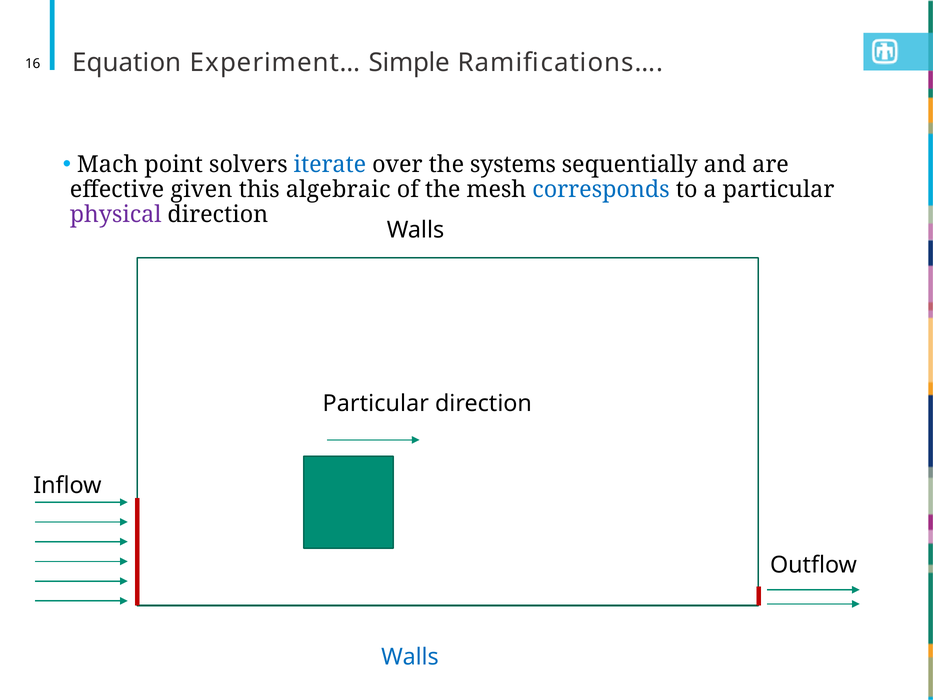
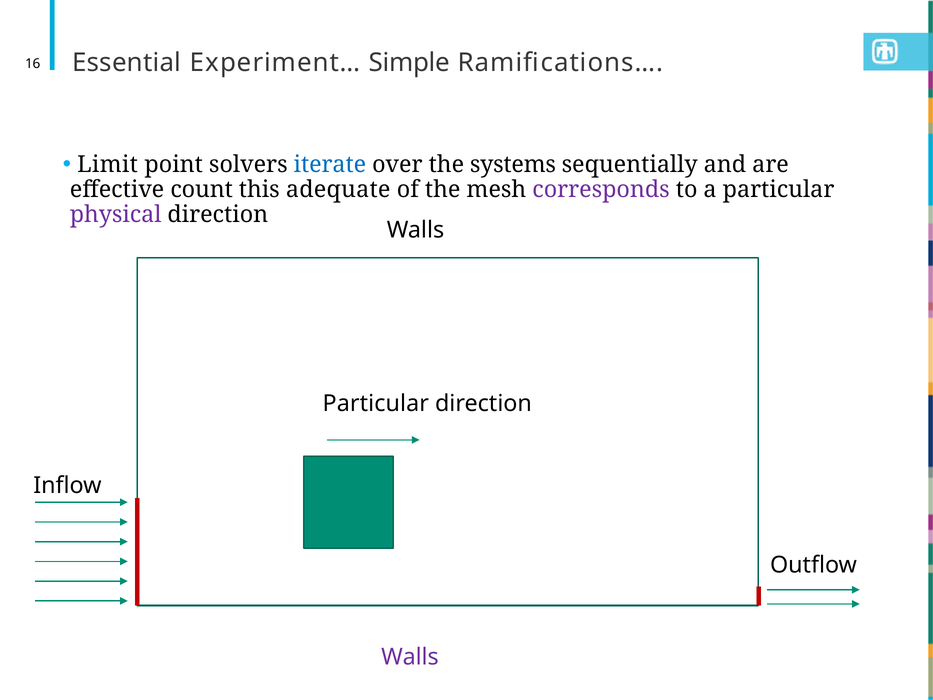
Equation: Equation -> Essential
Mach: Mach -> Limit
given: given -> count
algebraic: algebraic -> adequate
corresponds colour: blue -> purple
Walls at (410, 657) colour: blue -> purple
